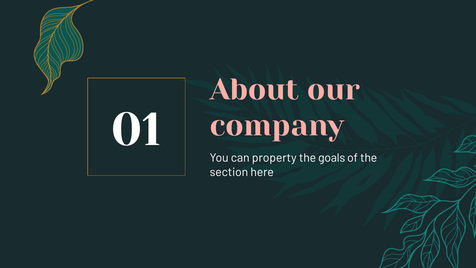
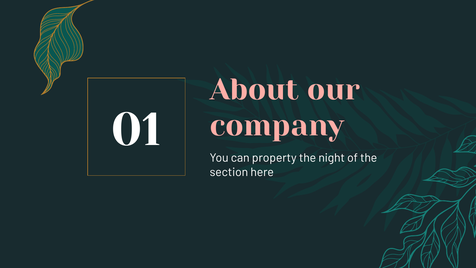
goals: goals -> night
